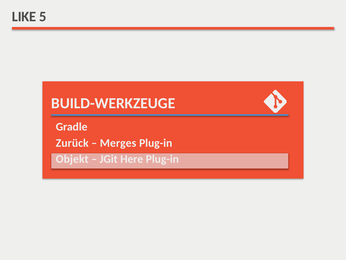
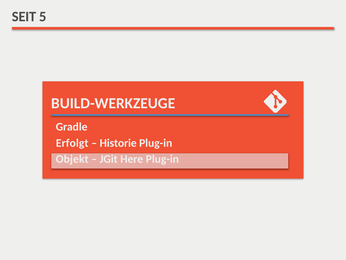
LIKE: LIKE -> SEIT
Zurück: Zurück -> Erfolgt
Merges: Merges -> Historie
